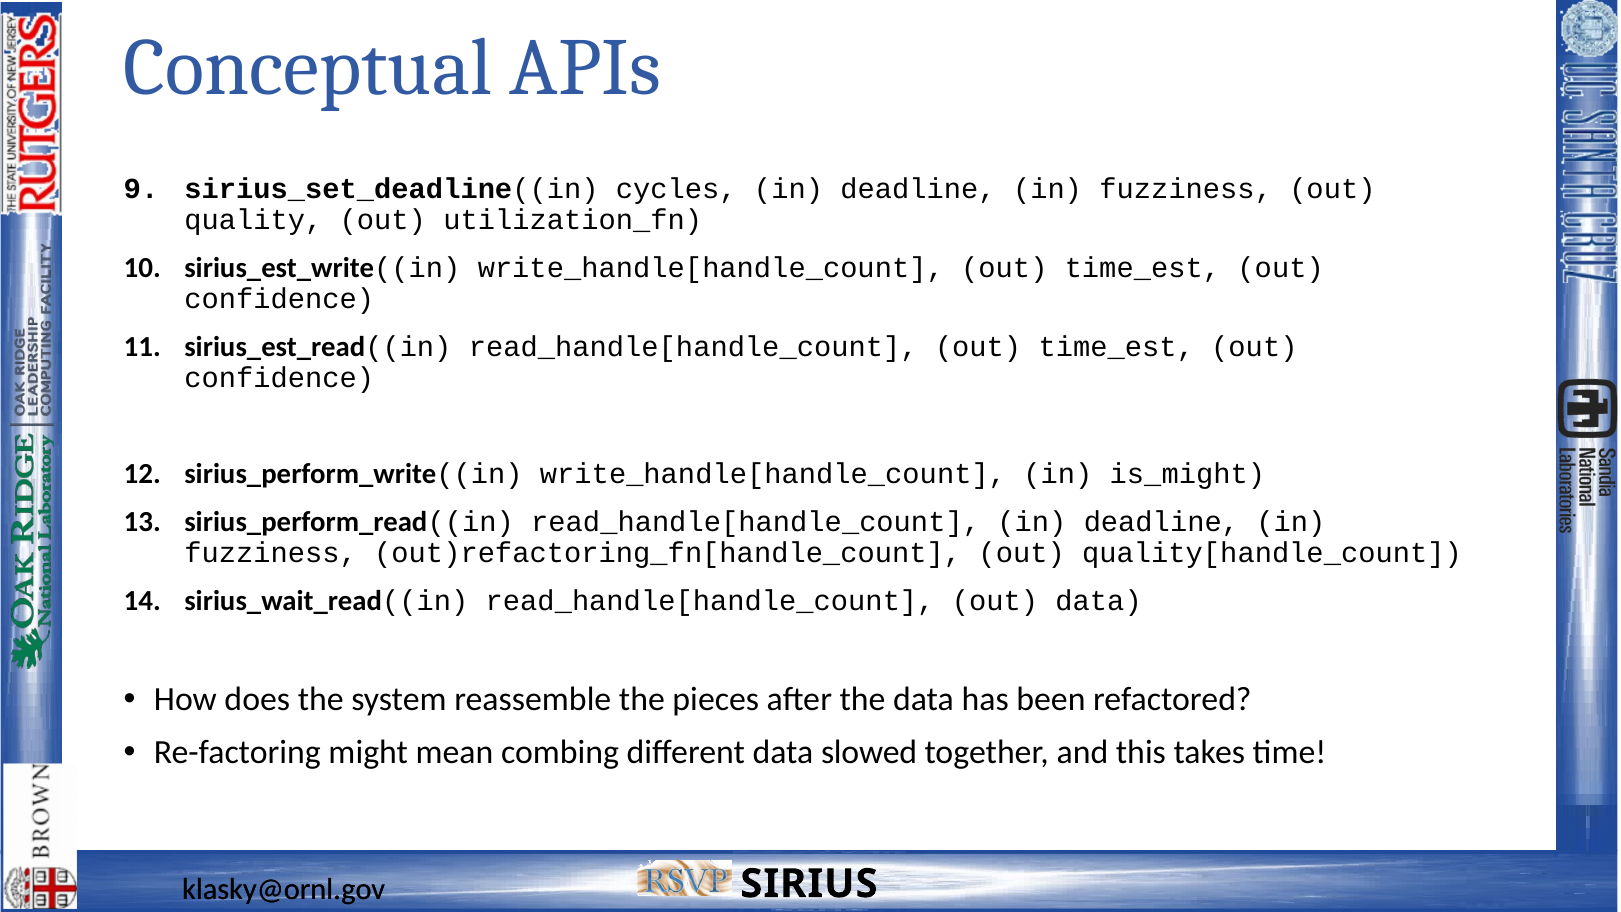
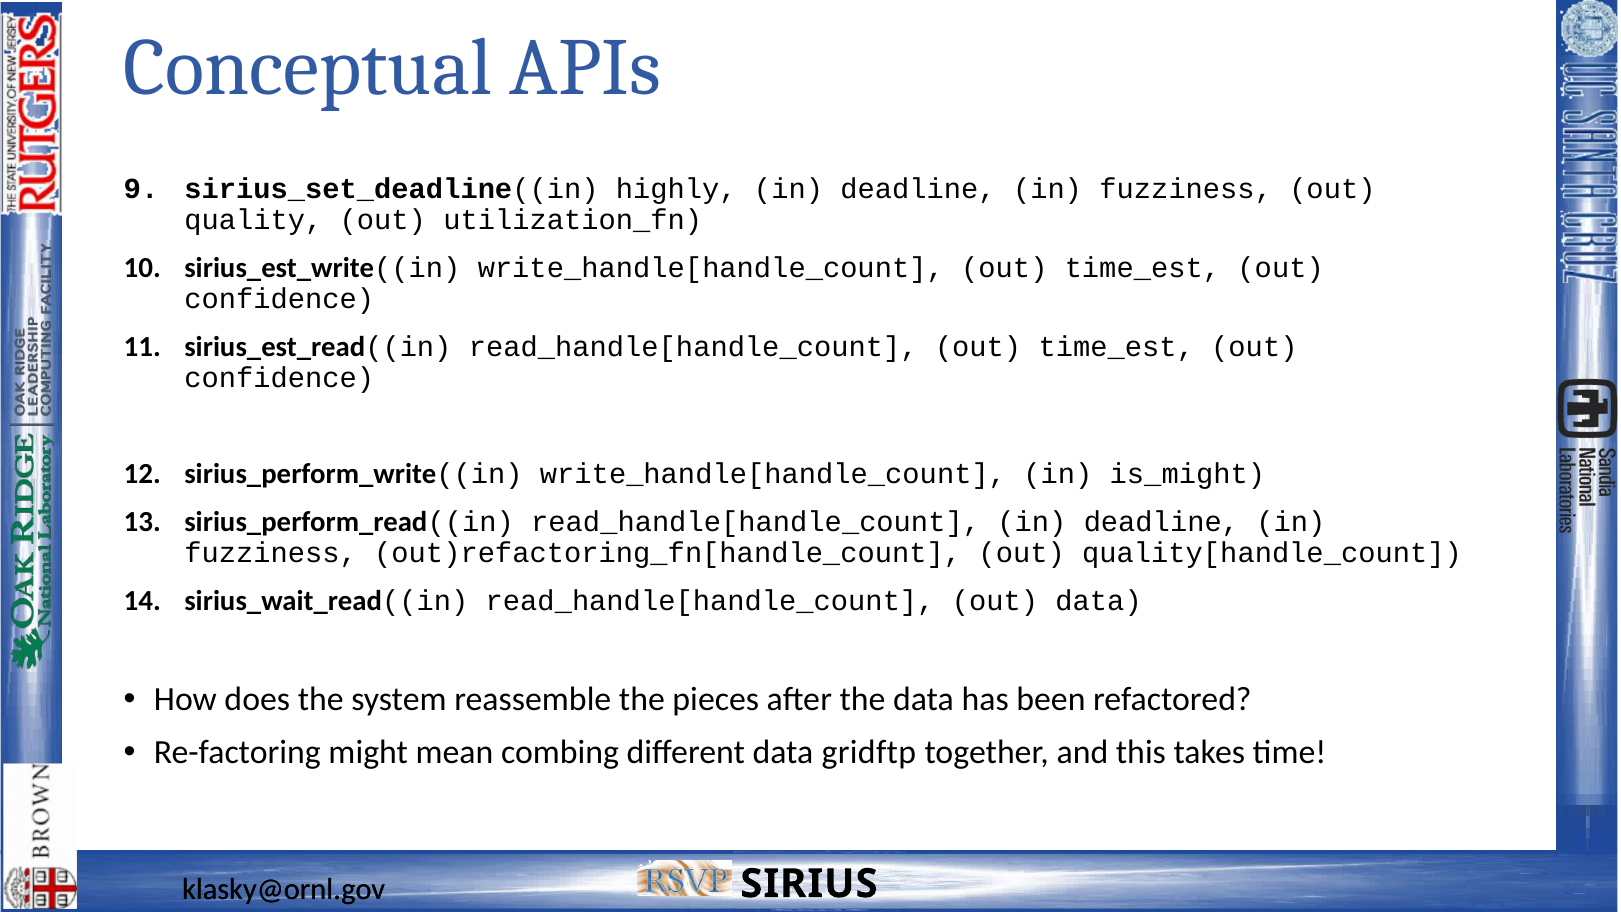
cycles: cycles -> highly
slowed: slowed -> gridftp
